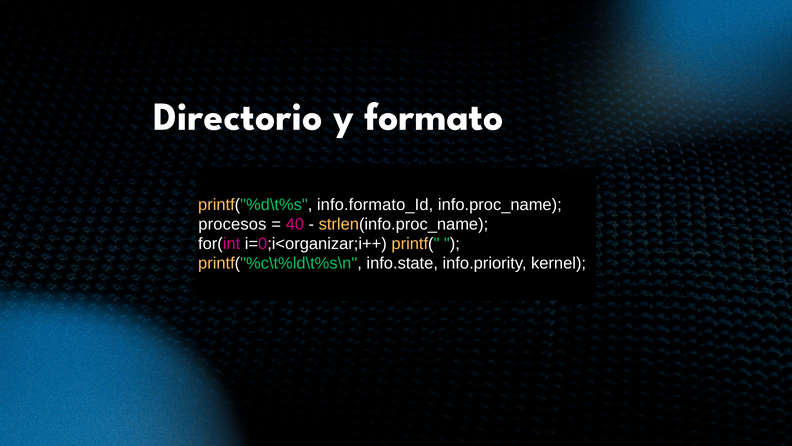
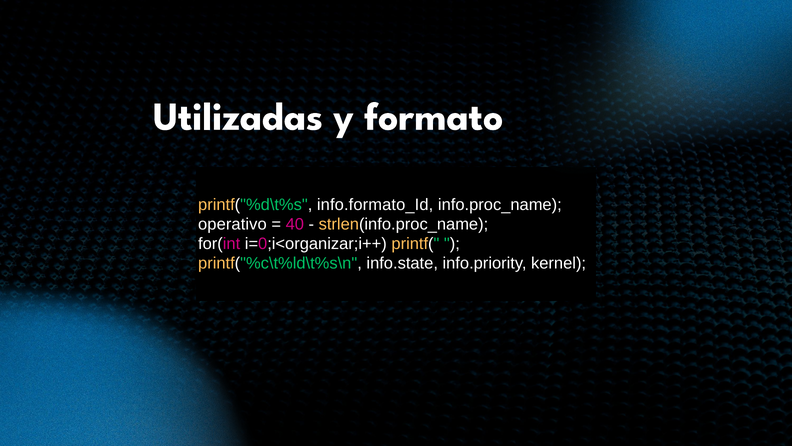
Directorio: Directorio -> Utilizadas
procesos: procesos -> operativo
